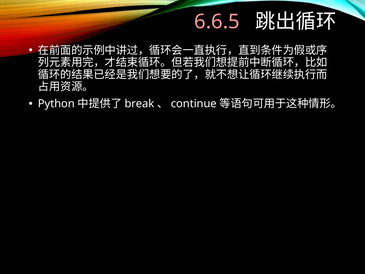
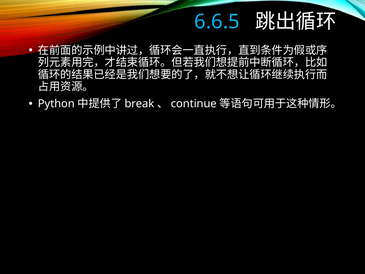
6.6.5 colour: pink -> light blue
